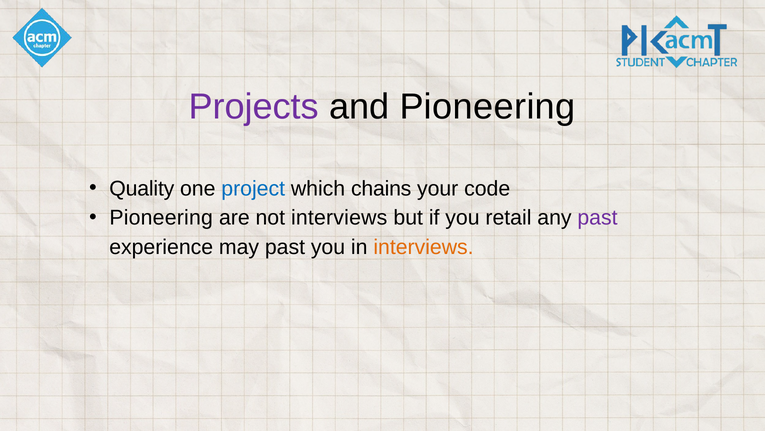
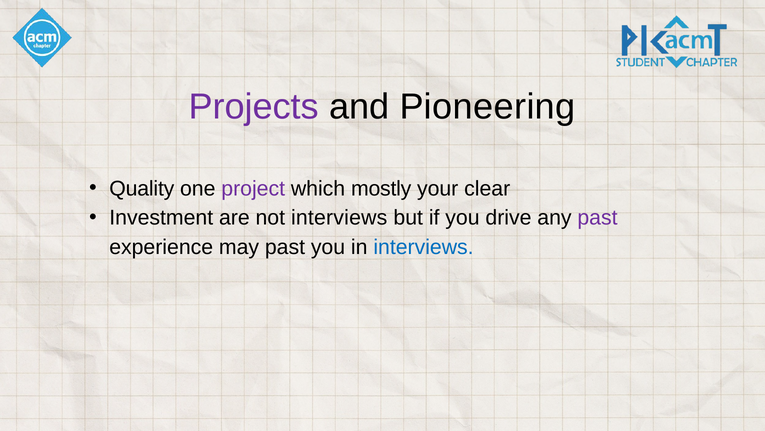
project colour: blue -> purple
chains: chains -> mostly
code: code -> clear
Pioneering at (161, 218): Pioneering -> Investment
retail: retail -> drive
interviews at (423, 247) colour: orange -> blue
